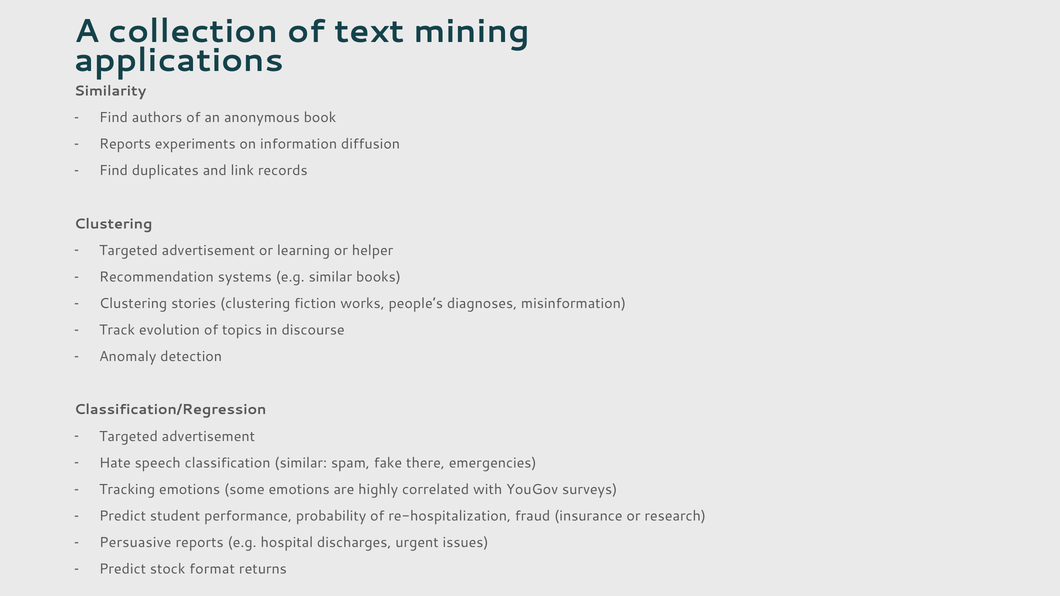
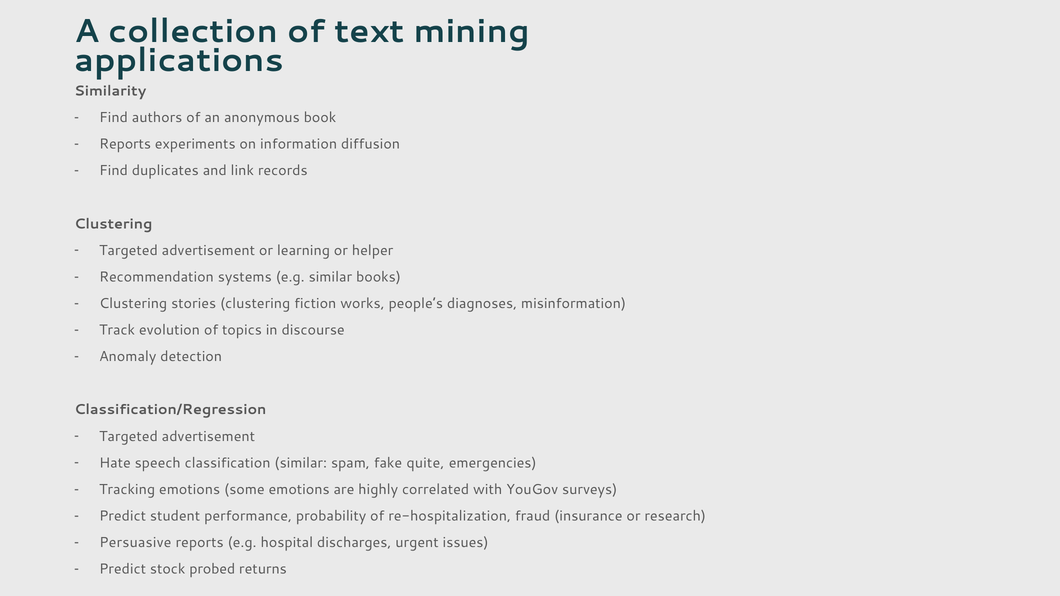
there: there -> quite
format: format -> probed
